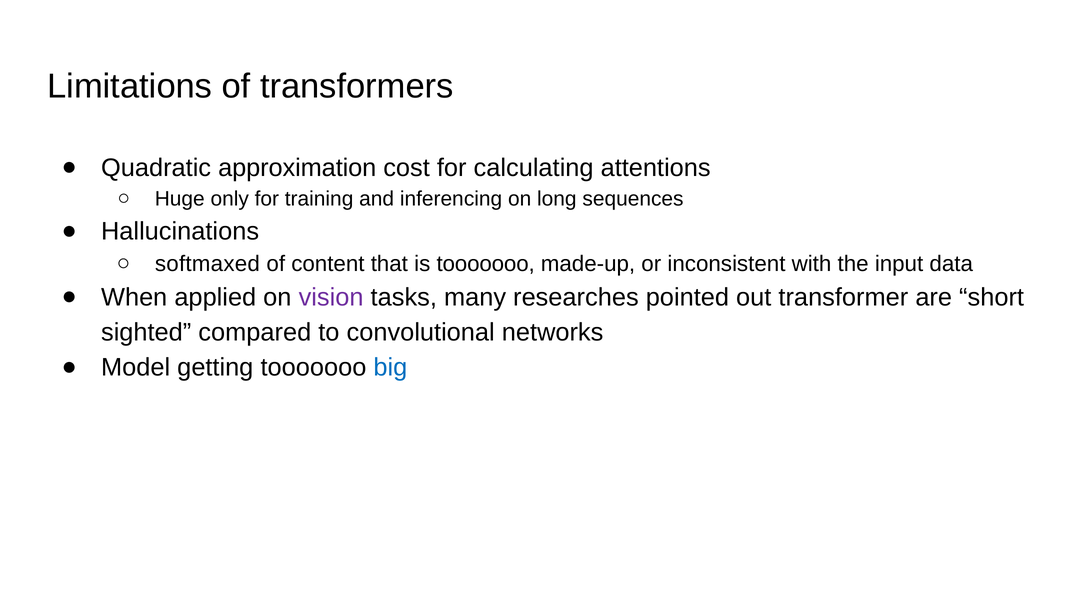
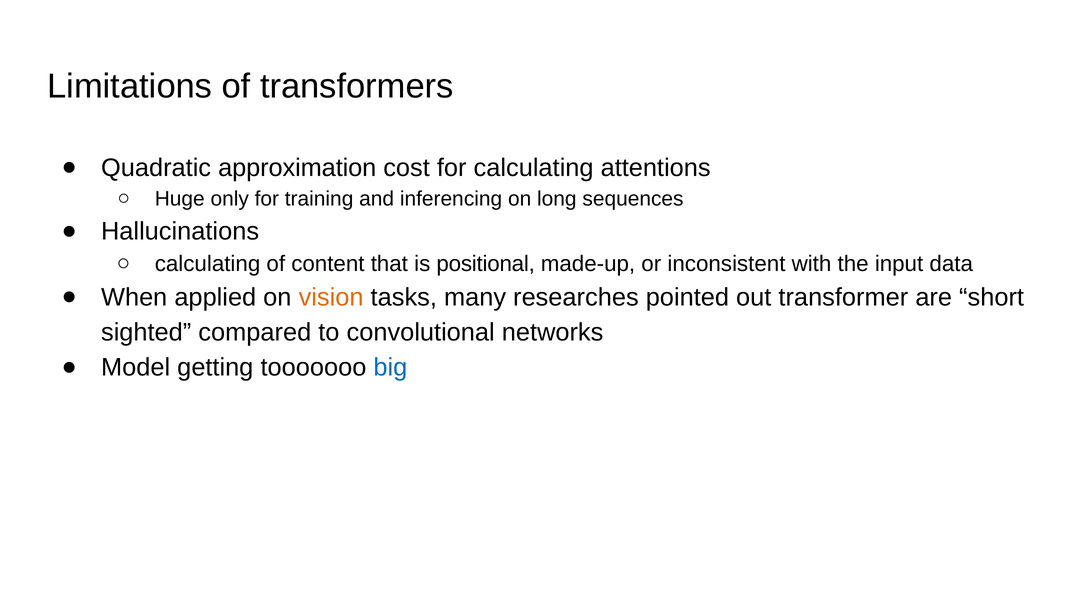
softmaxed at (207, 264): softmaxed -> calculating
is tooooooo: tooooooo -> positional
vision colour: purple -> orange
